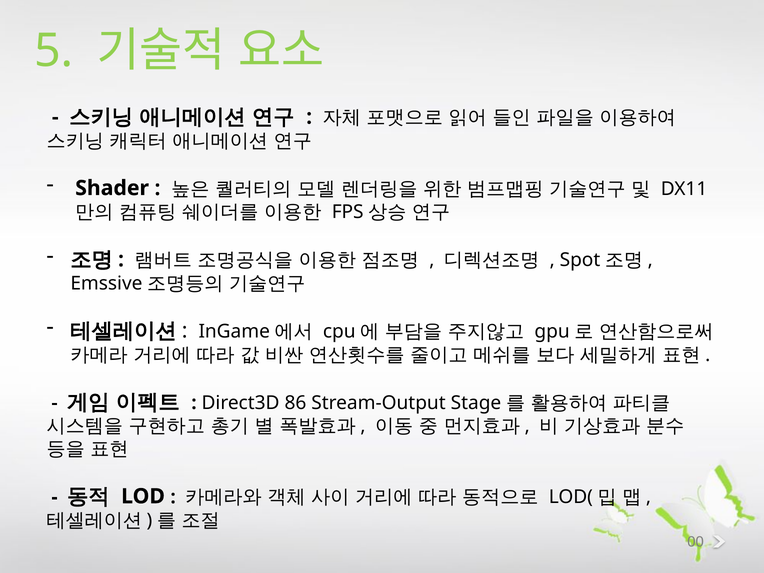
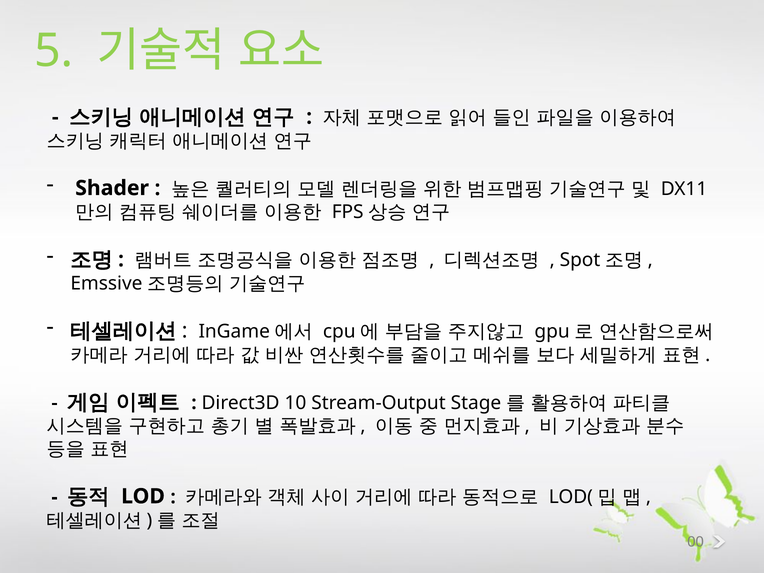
86: 86 -> 10
